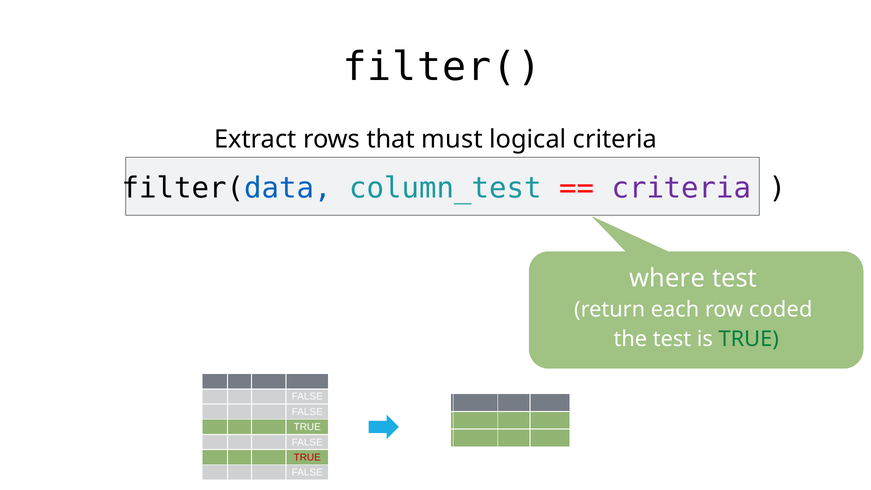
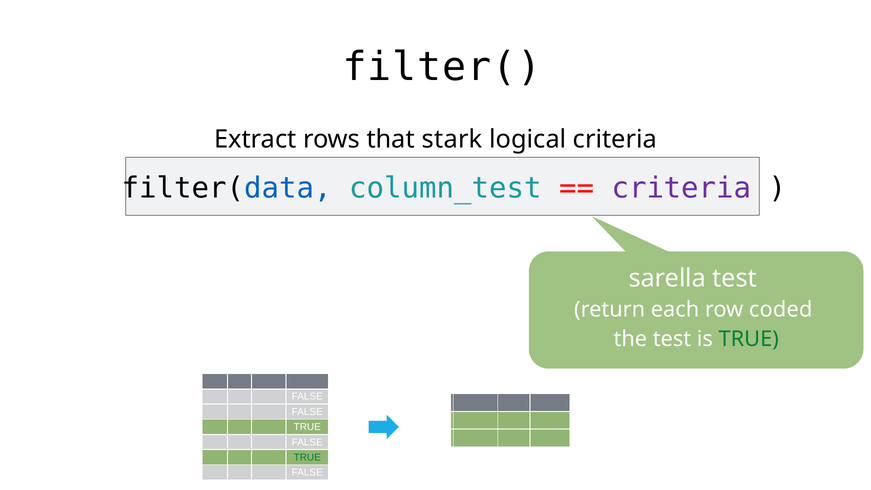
must: must -> stark
where: where -> sarella
TRUE at (307, 457) colour: red -> green
